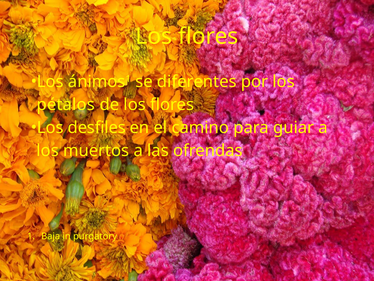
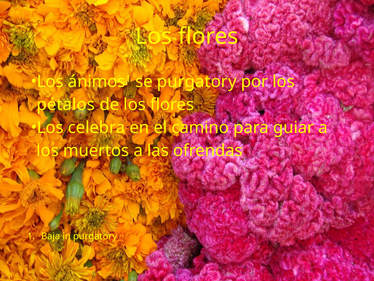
se diferentes: diferentes -> purgatory
desfiles: desfiles -> celebra
